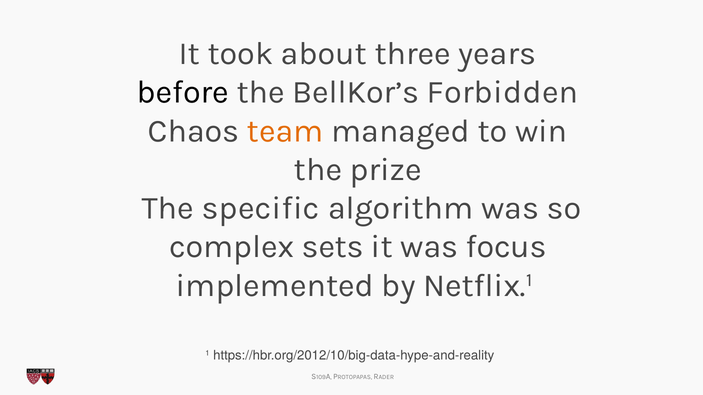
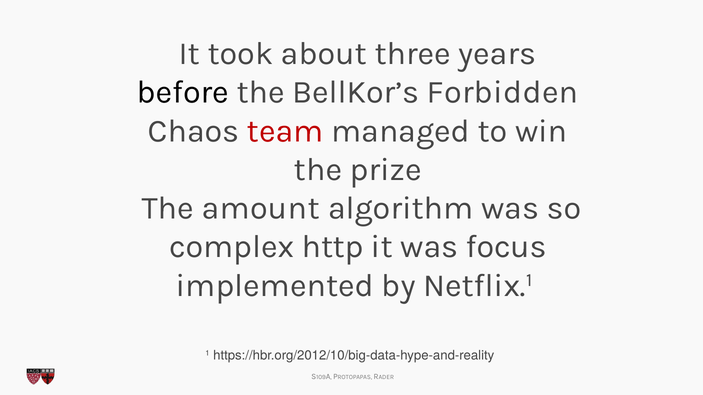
team colour: orange -> red
specific: specific -> amount
sets: sets -> http
